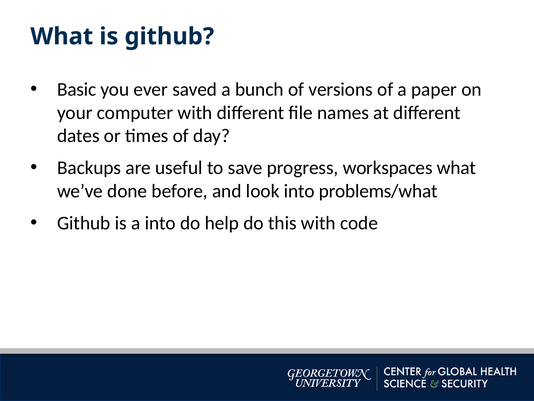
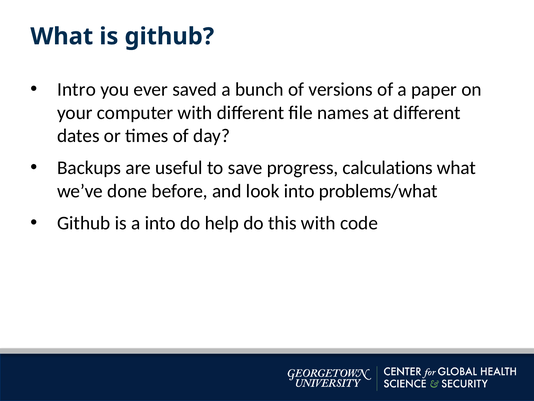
Basic: Basic -> Intro
workspaces: workspaces -> calculations
